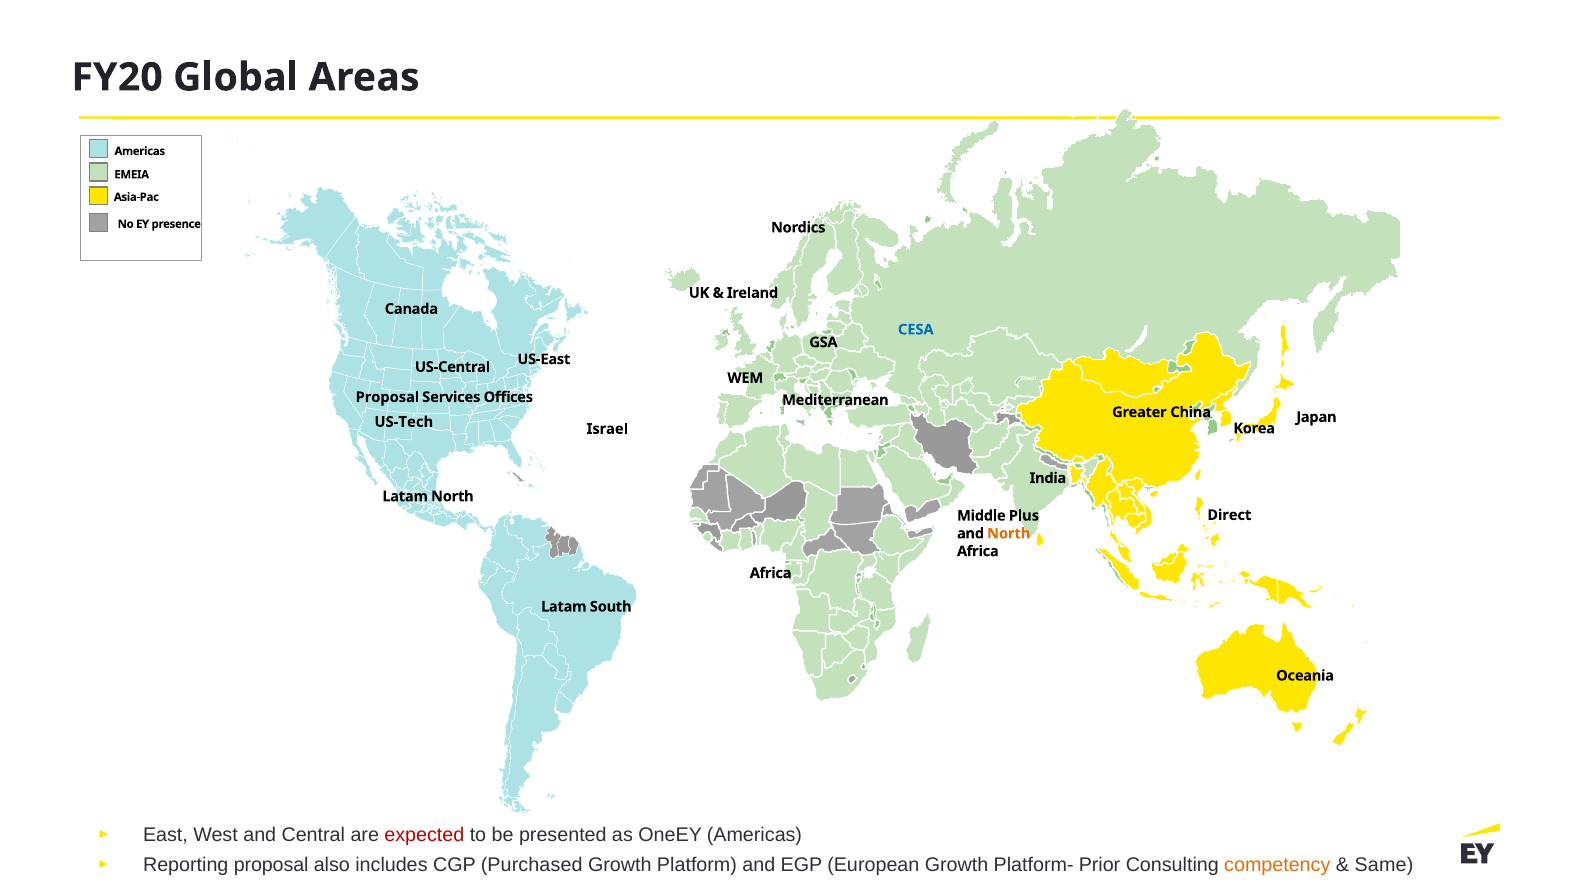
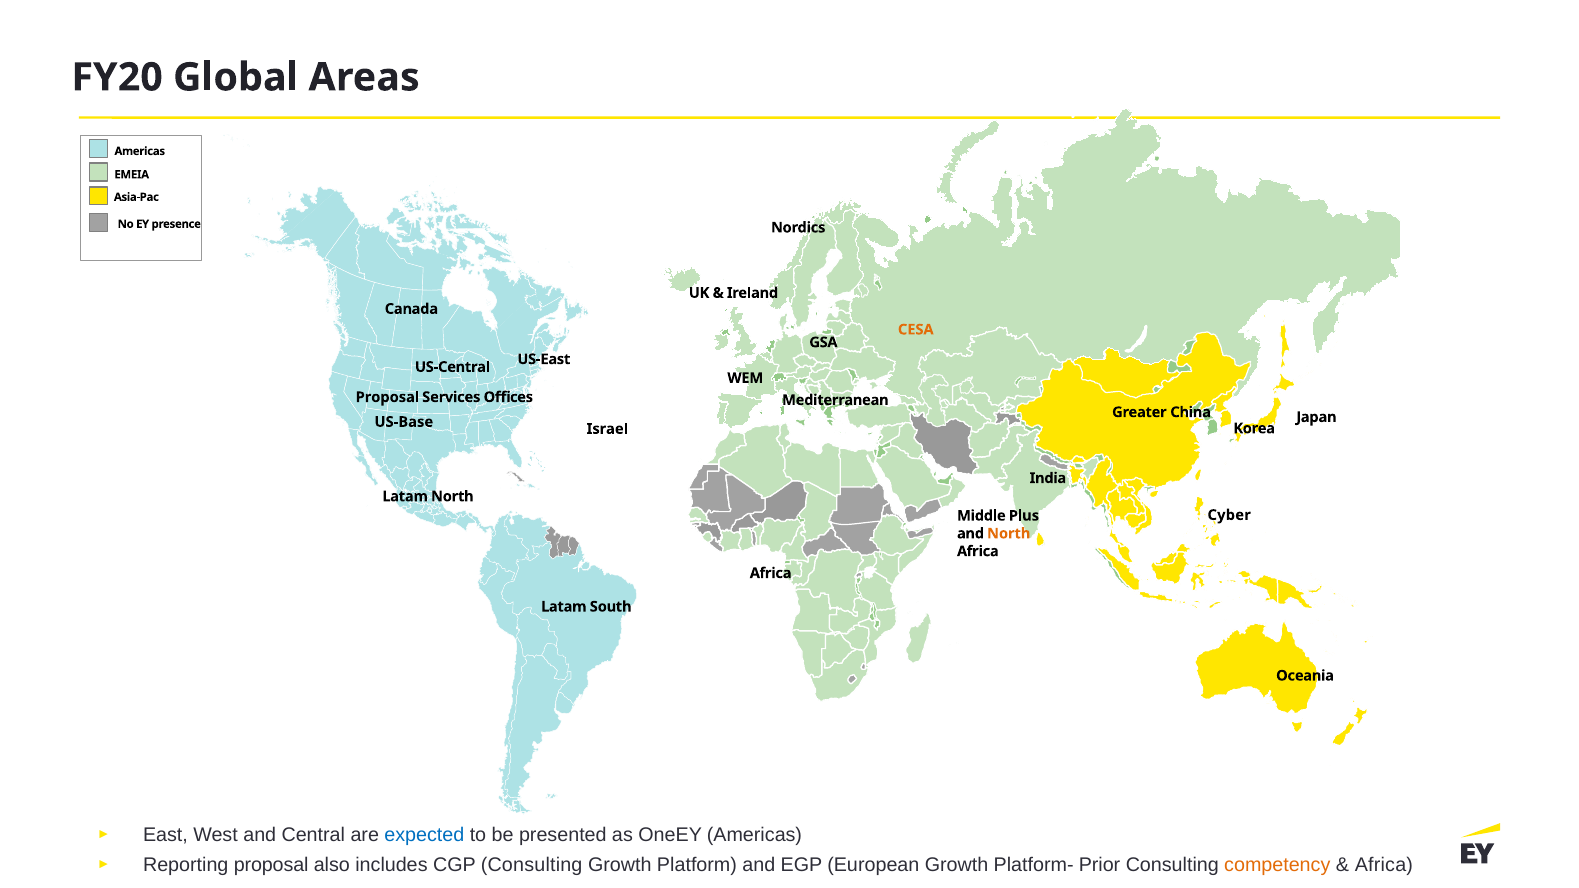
CESA colour: blue -> orange
US-Tech: US-Tech -> US-Base
Direct: Direct -> Cyber
expected colour: red -> blue
CGP Purchased: Purchased -> Consulting
Same at (1384, 865): Same -> Africa
